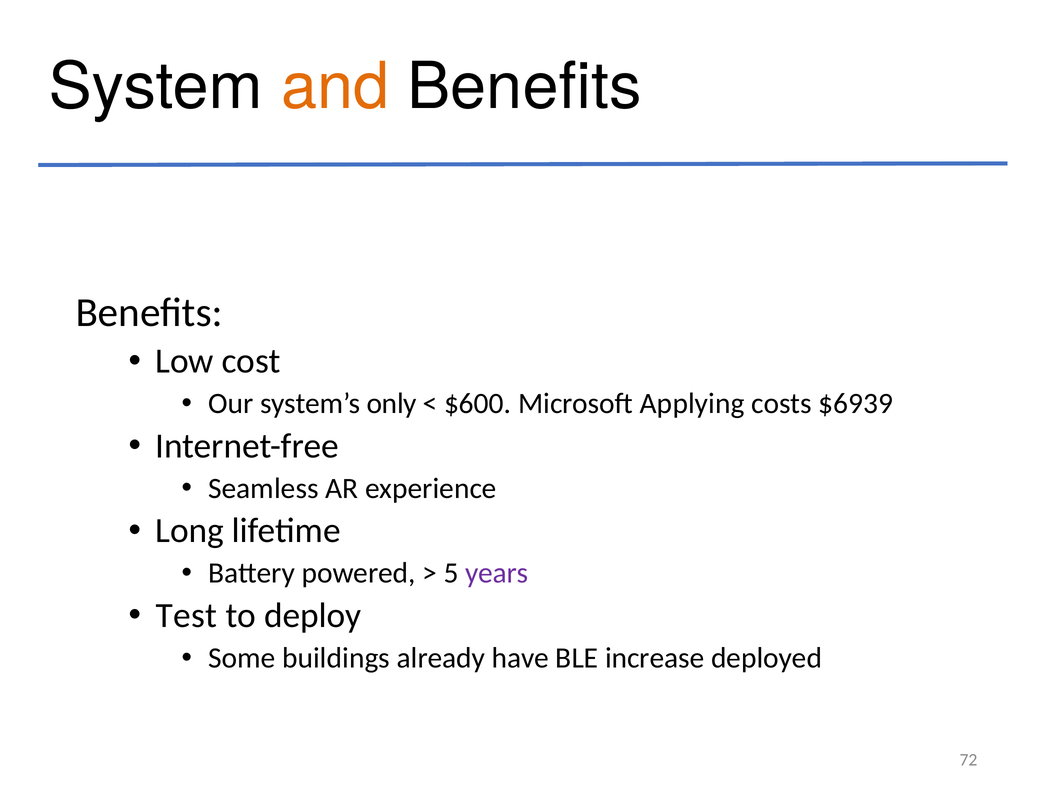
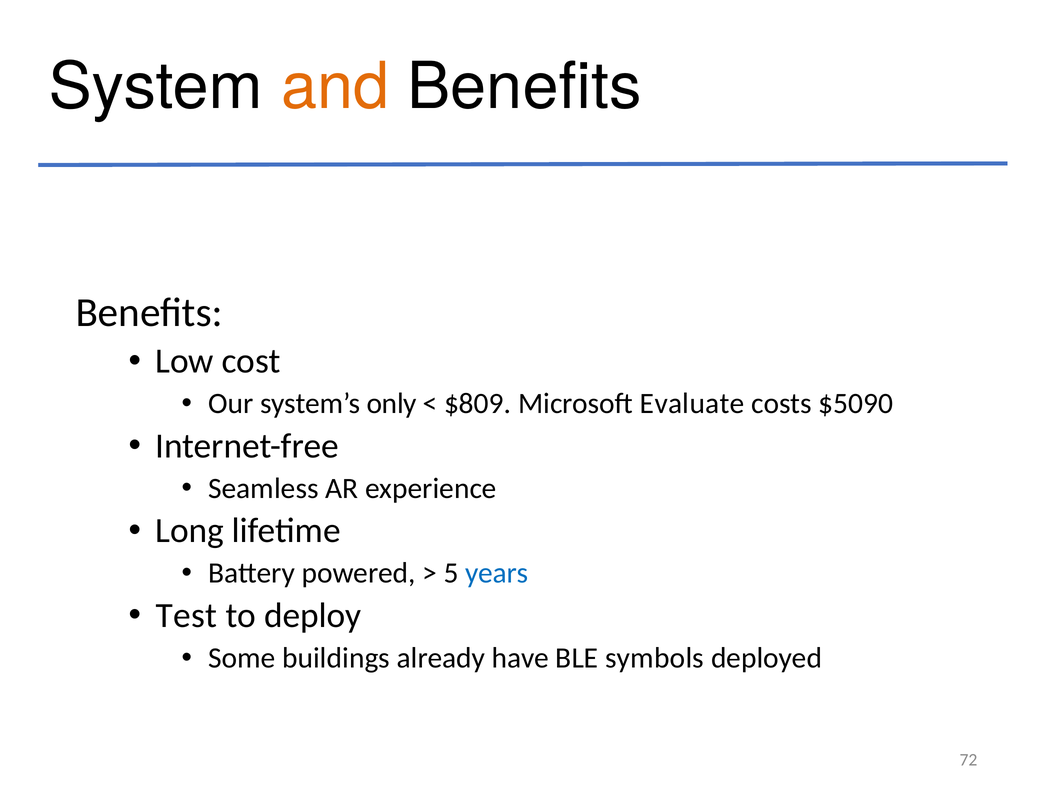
$600: $600 -> $809
Applying: Applying -> Evaluate
$6939: $6939 -> $5090
years colour: purple -> blue
increase: increase -> symbols
